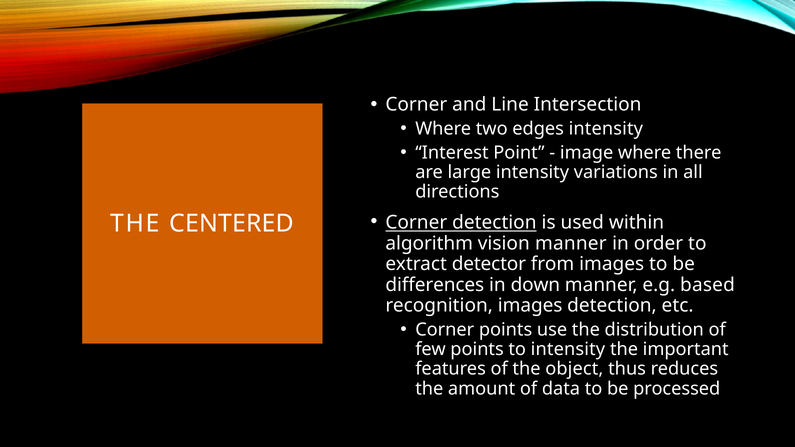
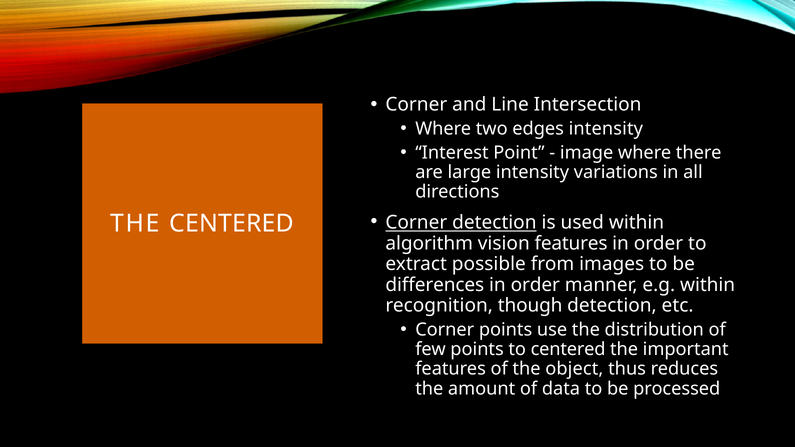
vision manner: manner -> features
detector: detector -> possible
down at (535, 285): down -> order
e.g based: based -> within
recognition images: images -> though
to intensity: intensity -> centered
